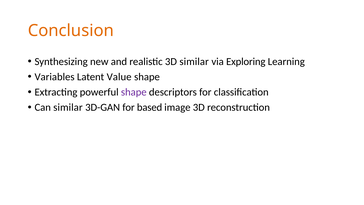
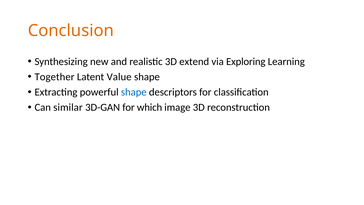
3D similar: similar -> extend
Variables: Variables -> Together
shape at (134, 92) colour: purple -> blue
based: based -> which
